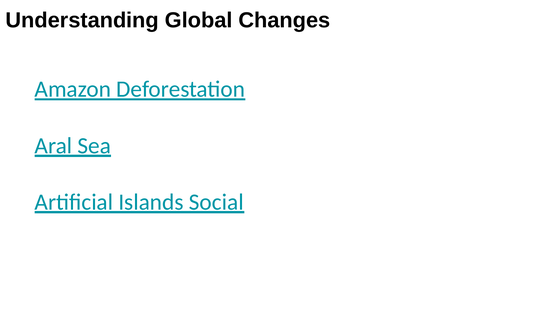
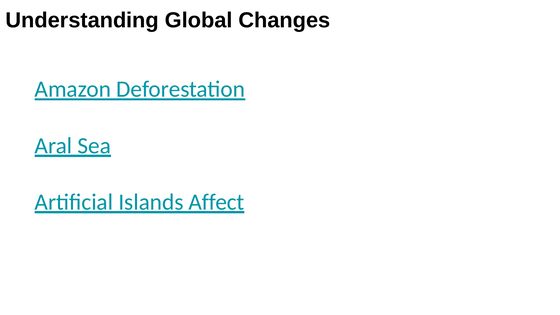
Social: Social -> Affect
